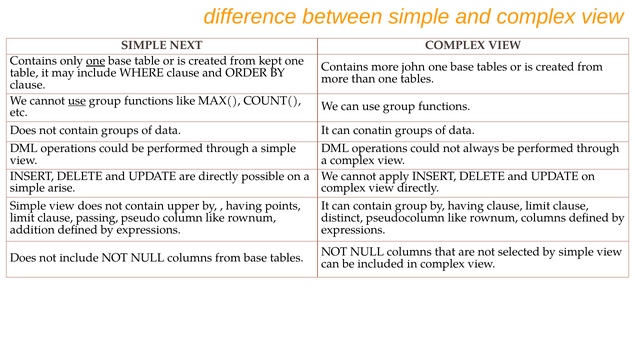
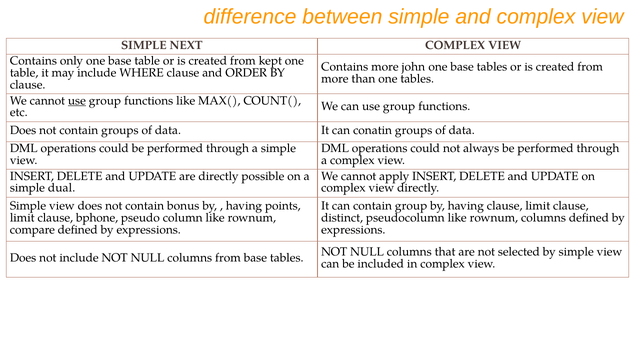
one at (96, 61) underline: present -> none
arise: arise -> dual
upper: upper -> bonus
passing: passing -> bphone
addition: addition -> compare
